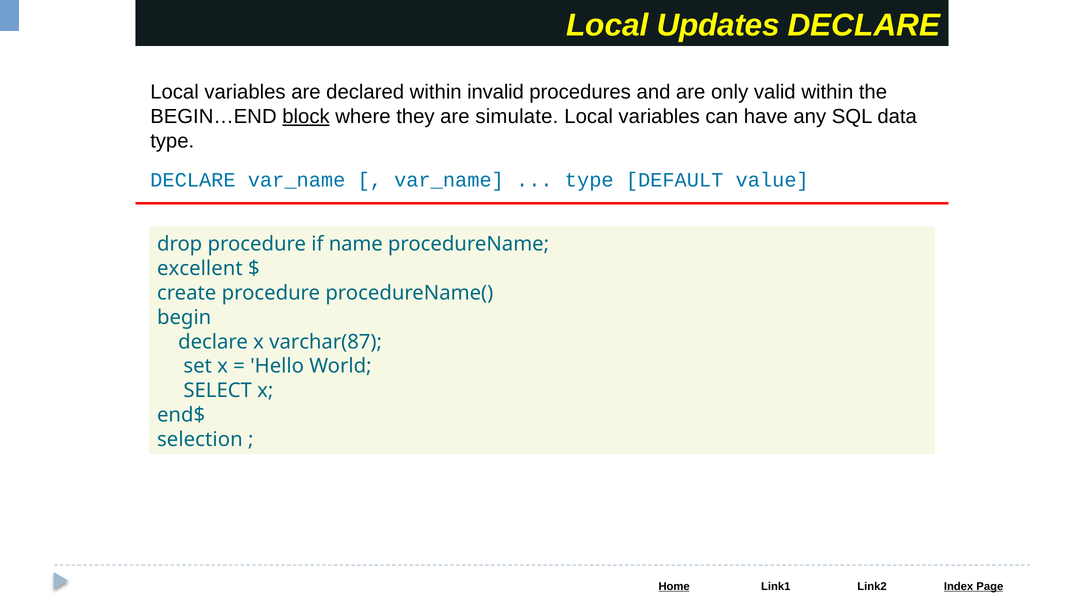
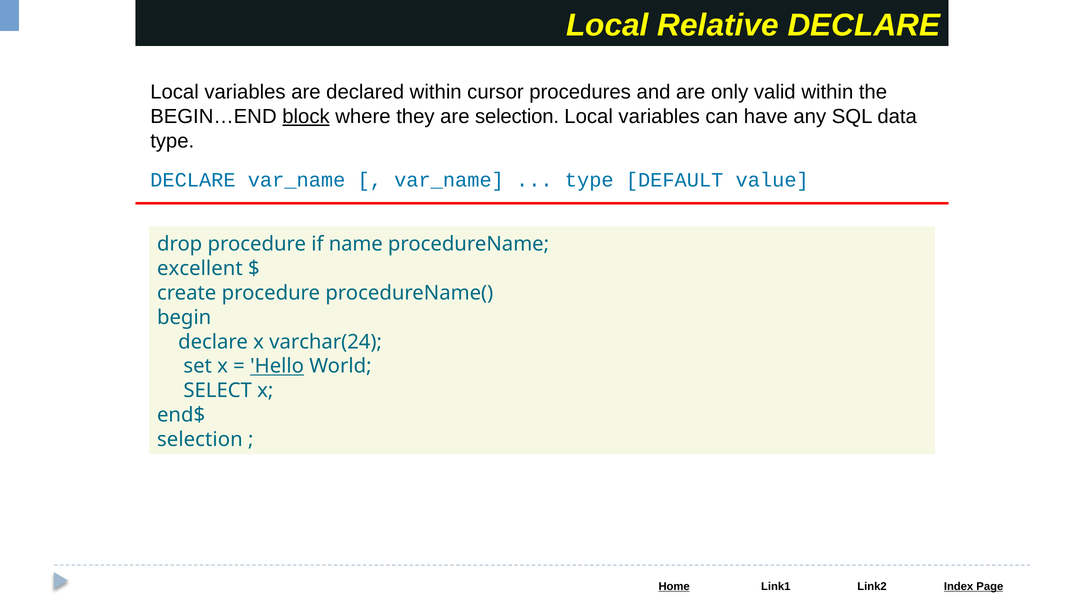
Updates: Updates -> Relative
invalid: invalid -> cursor
are simulate: simulate -> selection
varchar(87: varchar(87 -> varchar(24
Hello underline: none -> present
